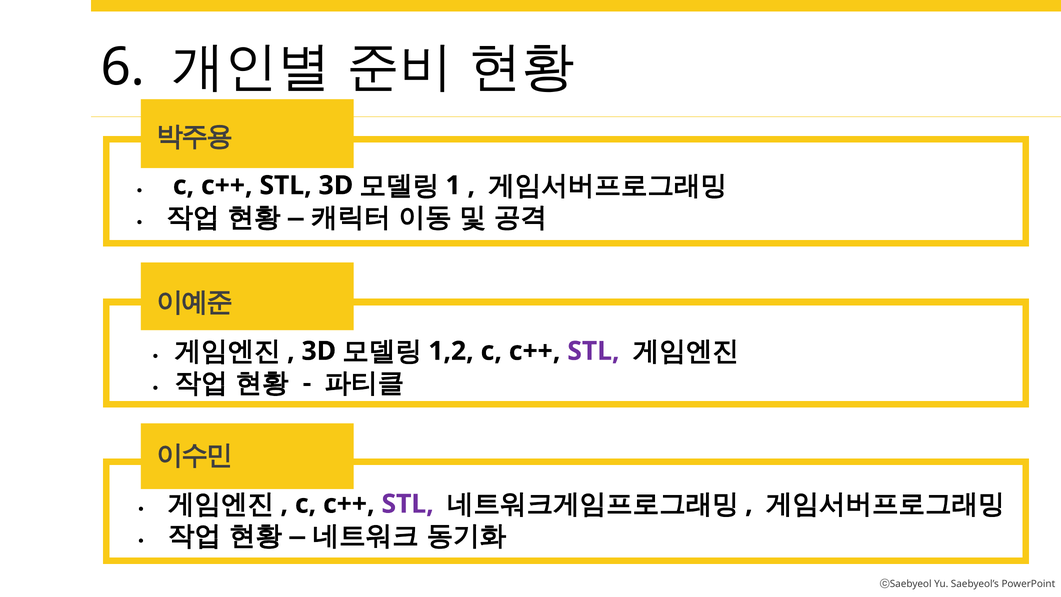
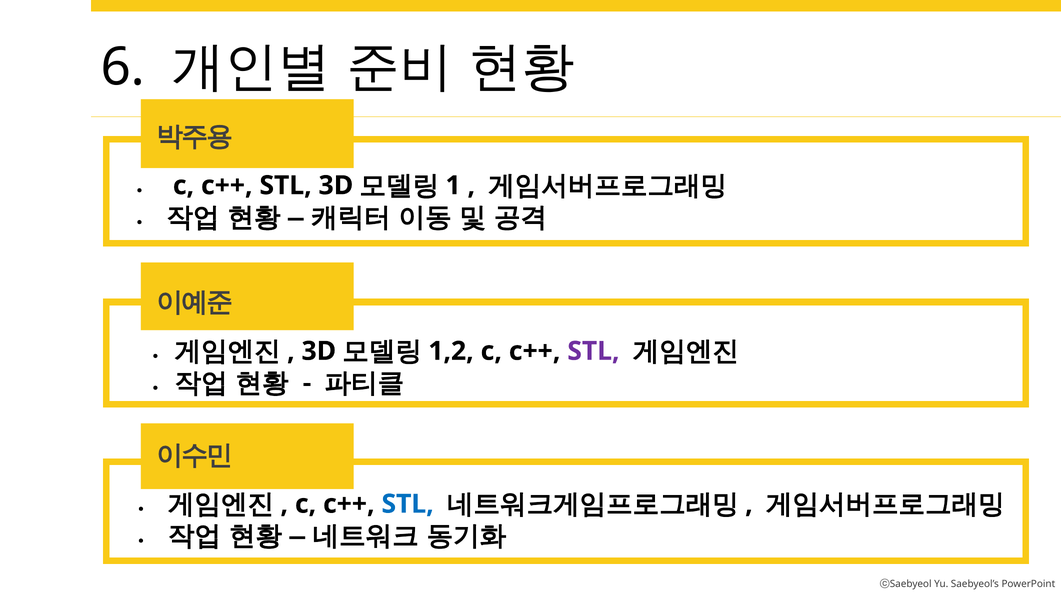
STL at (408, 504) colour: purple -> blue
